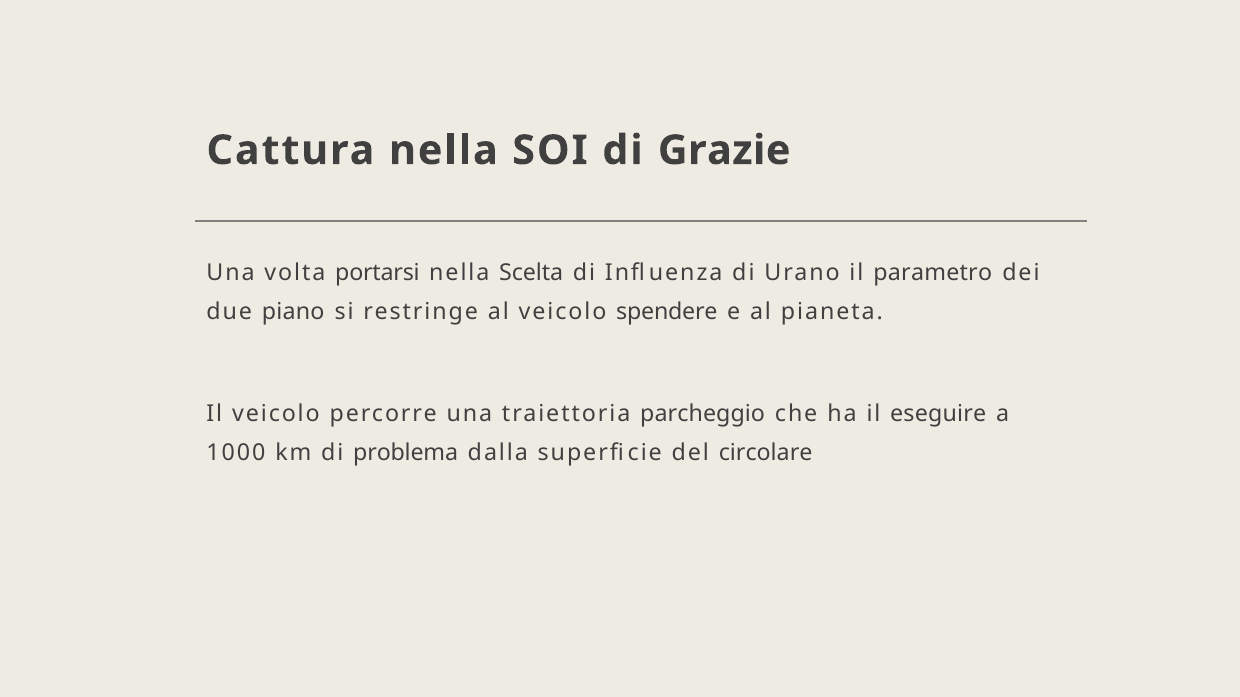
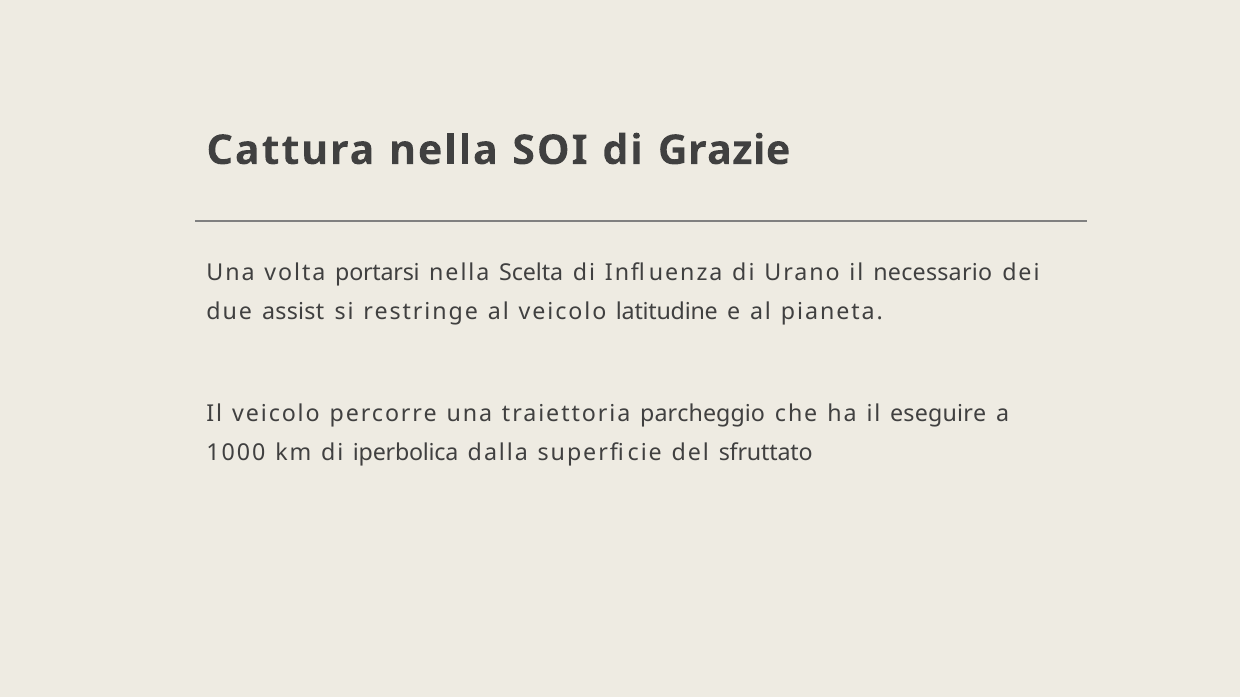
parametro: parametro -> necessario
piano: piano -> assist
spendere: spendere -> latitudine
problema: problema -> iperbolica
circolare: circolare -> sfruttato
